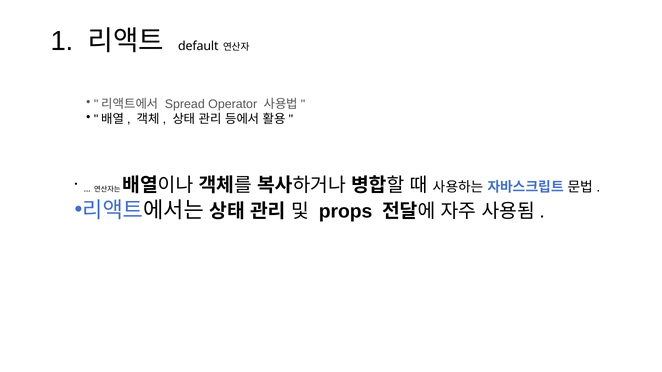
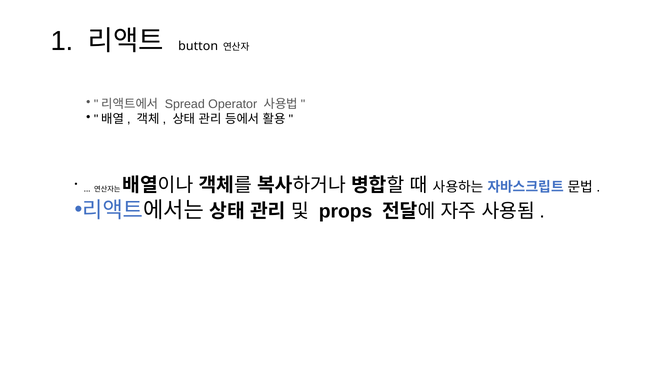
default: default -> button
